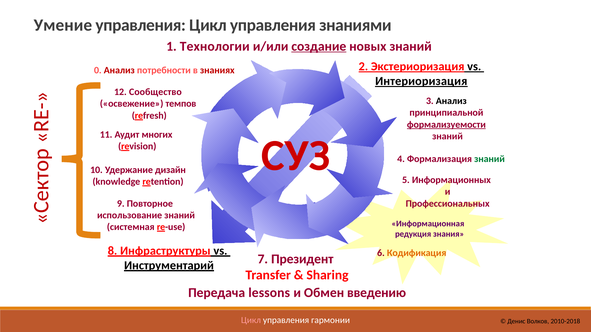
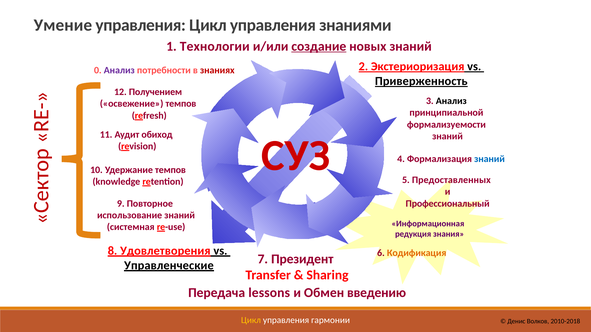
Анализ at (119, 70) colour: red -> purple
Интериоризация: Интериоризация -> Приверженность
Сообщество: Сообщество -> Получением
формализуемости underline: present -> none
многих: многих -> обиход
знаний at (490, 159) colour: green -> blue
Удержание дизайн: дизайн -> темпов
Информационных: Информационных -> Предоставленных
Профессиональных: Профессиональных -> Профессиональный
Инфраструктуры: Инфраструктуры -> Удовлетворения
Инструментарий: Инструментарий -> Управленческие
Цикл at (251, 321) colour: pink -> yellow
